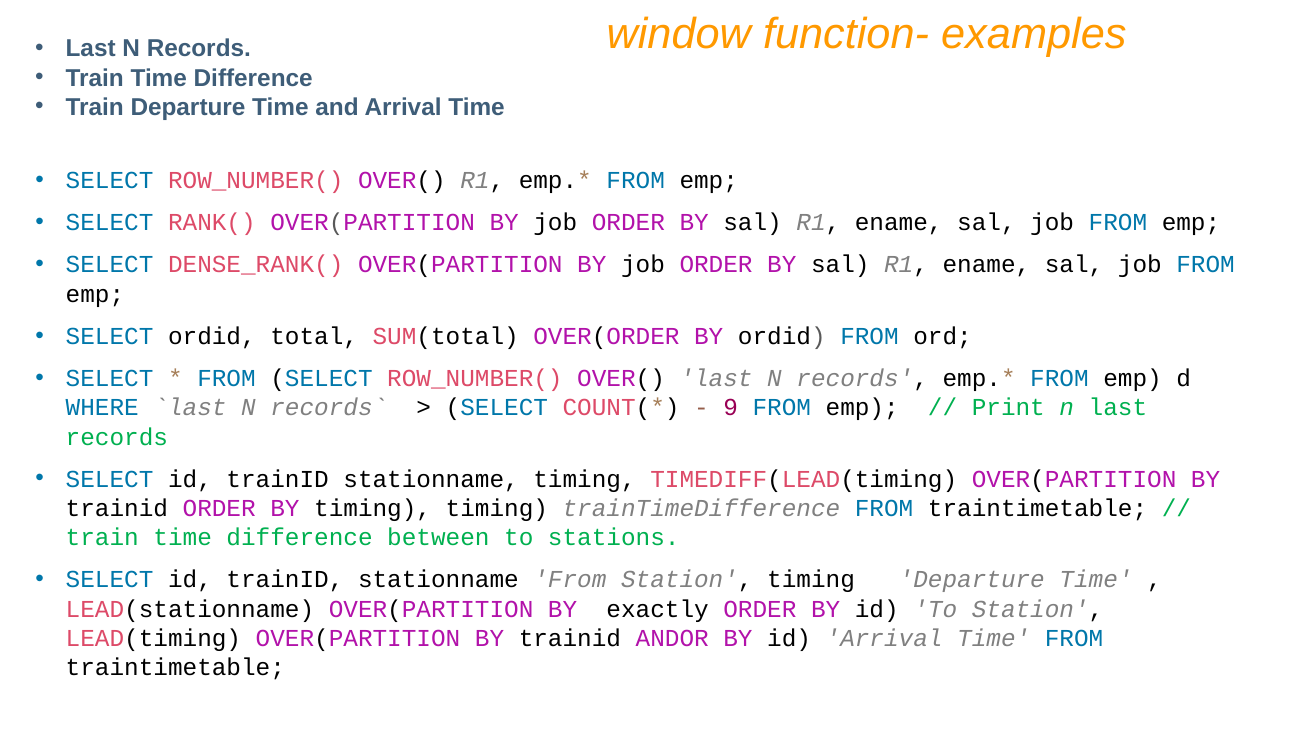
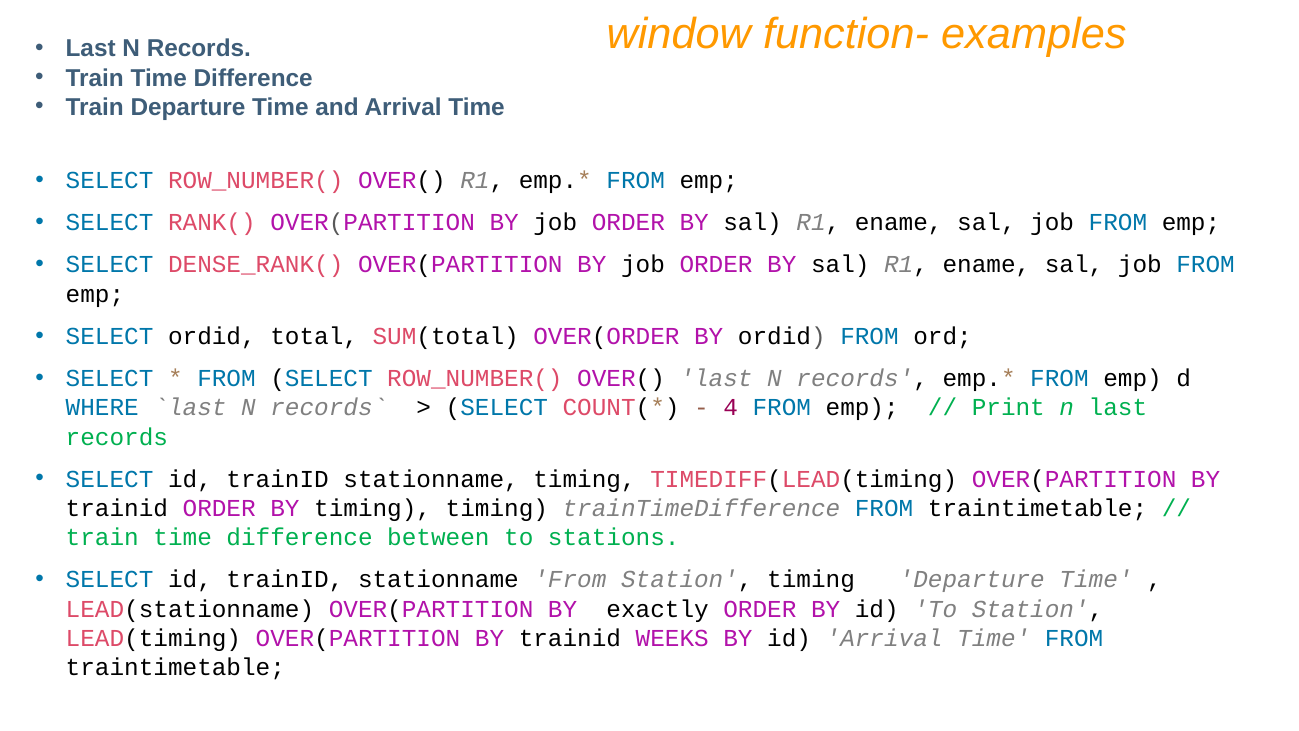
9: 9 -> 4
ANDOR: ANDOR -> WEEKS
